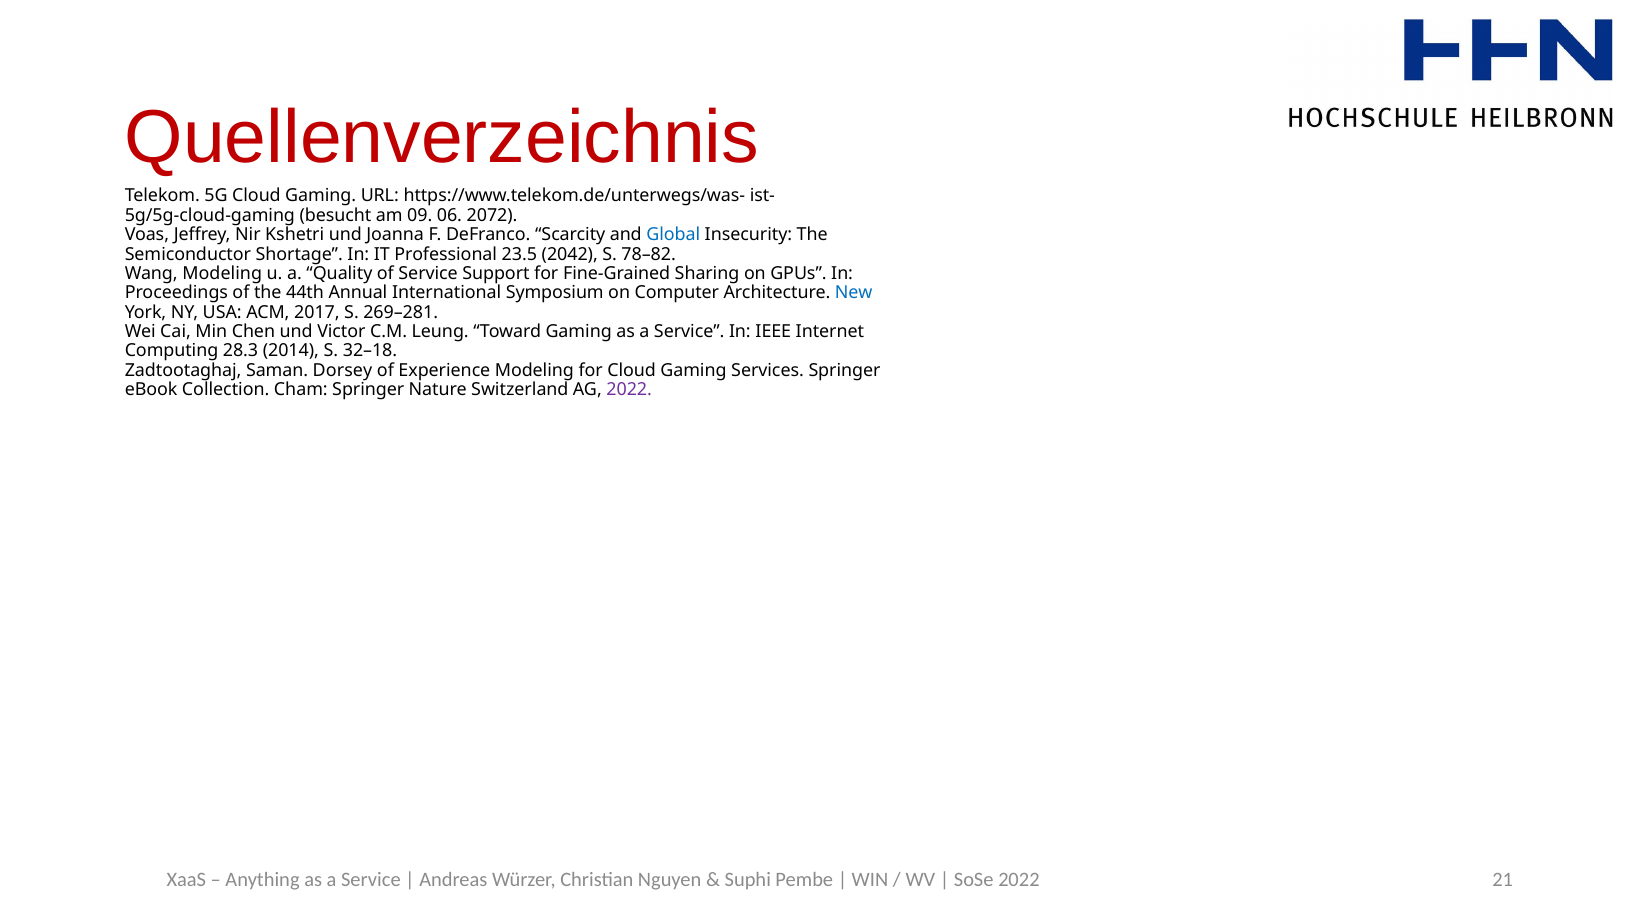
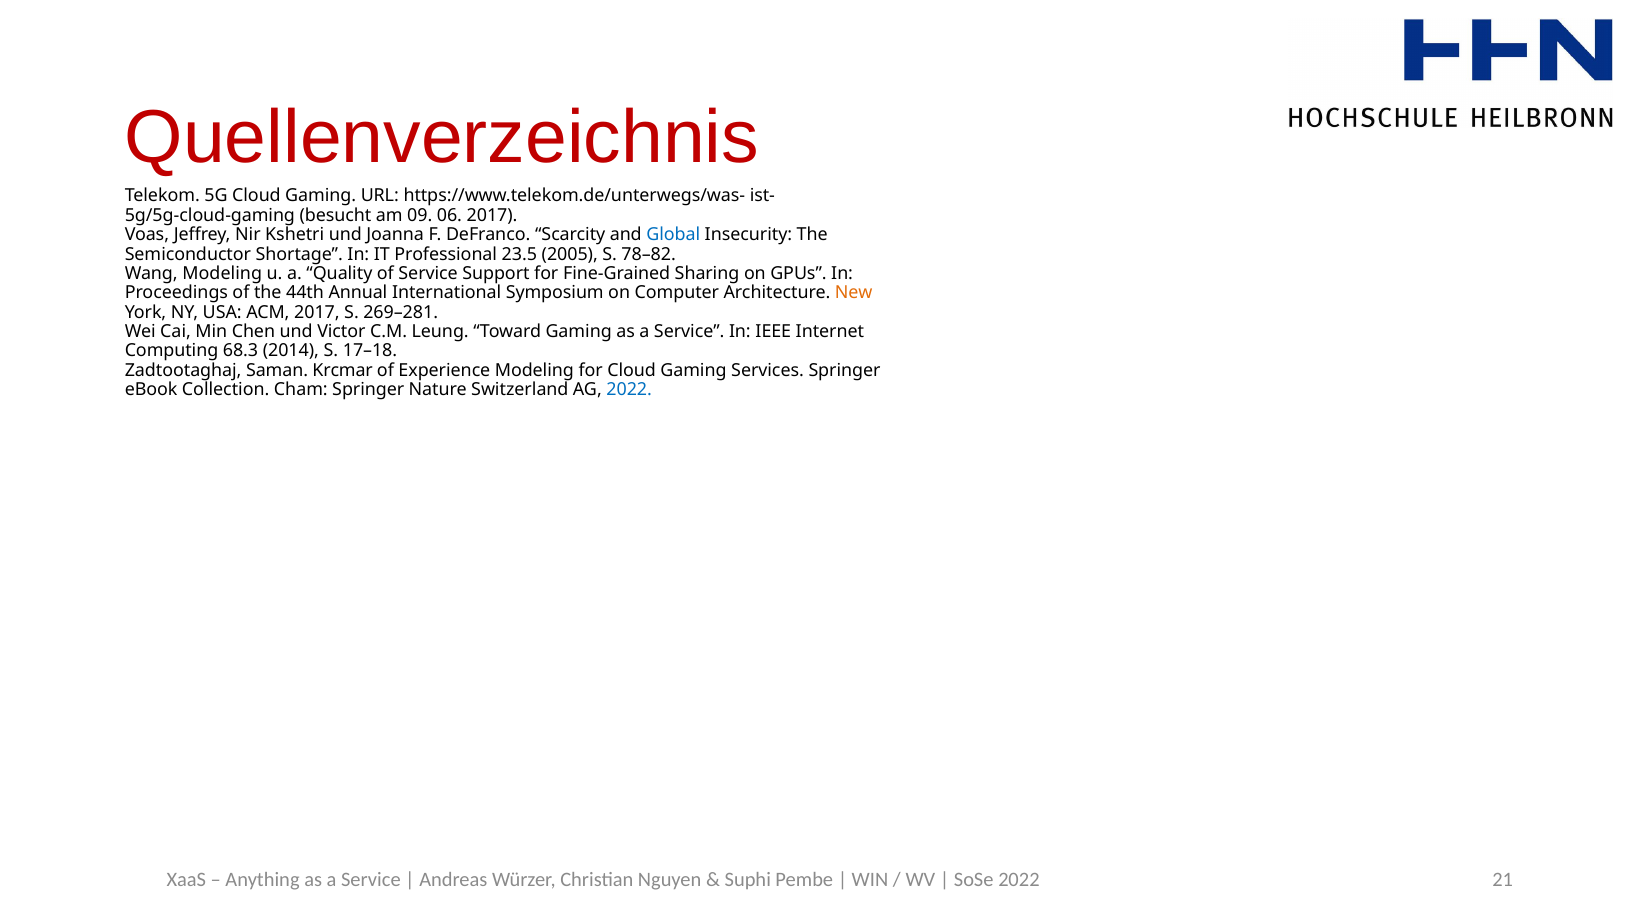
06 2072: 2072 -> 2017
2042: 2042 -> 2005
New colour: blue -> orange
28.3: 28.3 -> 68.3
32–18: 32–18 -> 17–18
Dorsey: Dorsey -> Krcmar
2022 at (629, 390) colour: purple -> blue
